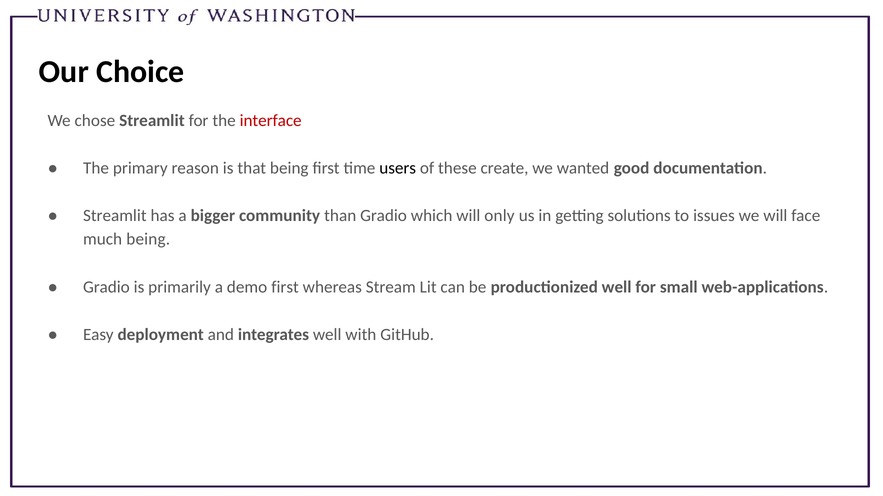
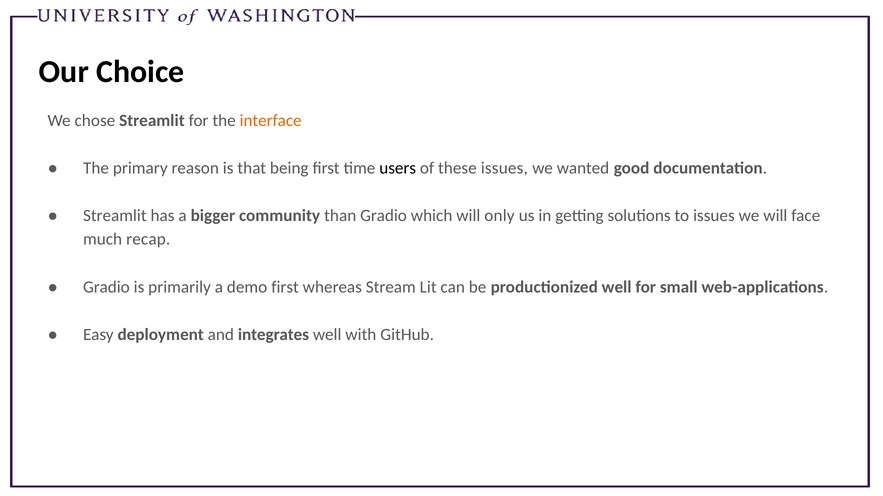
interface colour: red -> orange
these create: create -> issues
much being: being -> recap
